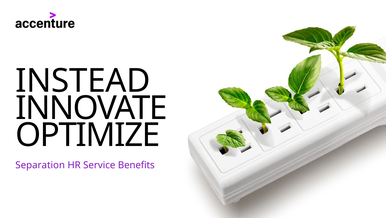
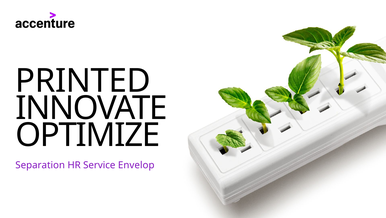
INSTEAD: INSTEAD -> PRINTED
Benefits: Benefits -> Envelop
